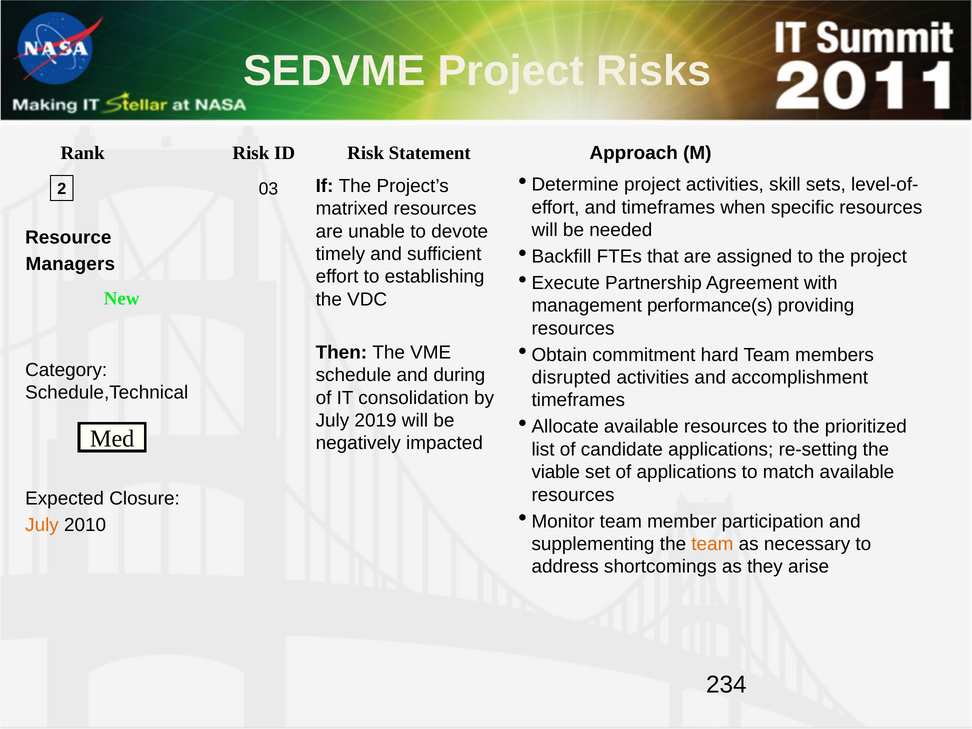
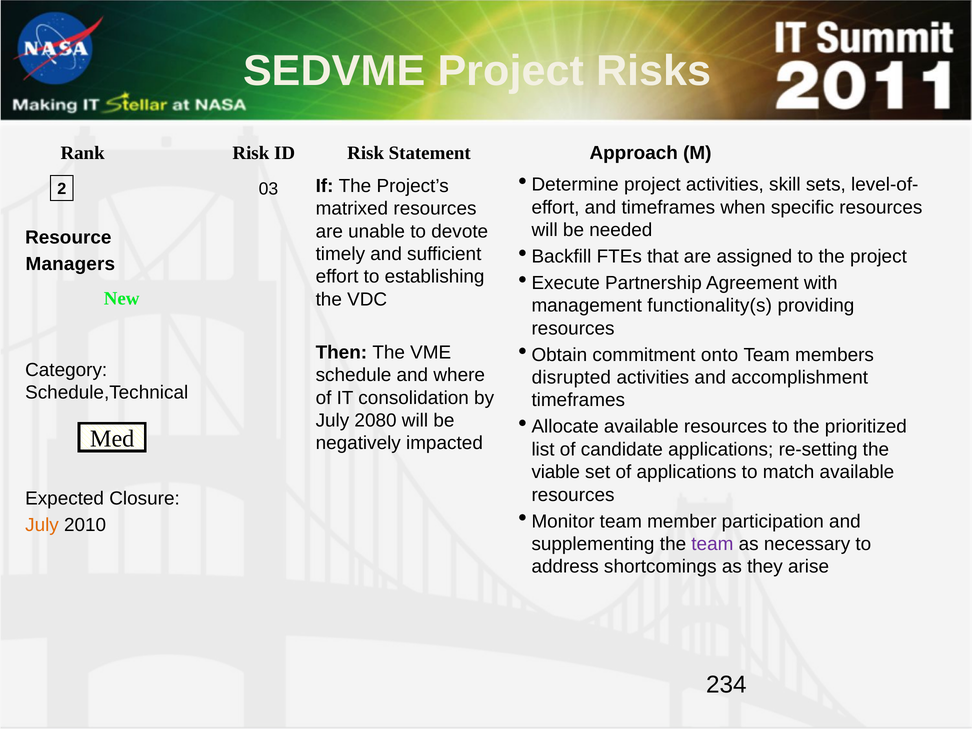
performance(s: performance(s -> functionality(s
hard: hard -> onto
during: during -> where
2019: 2019 -> 2080
team at (712, 544) colour: orange -> purple
